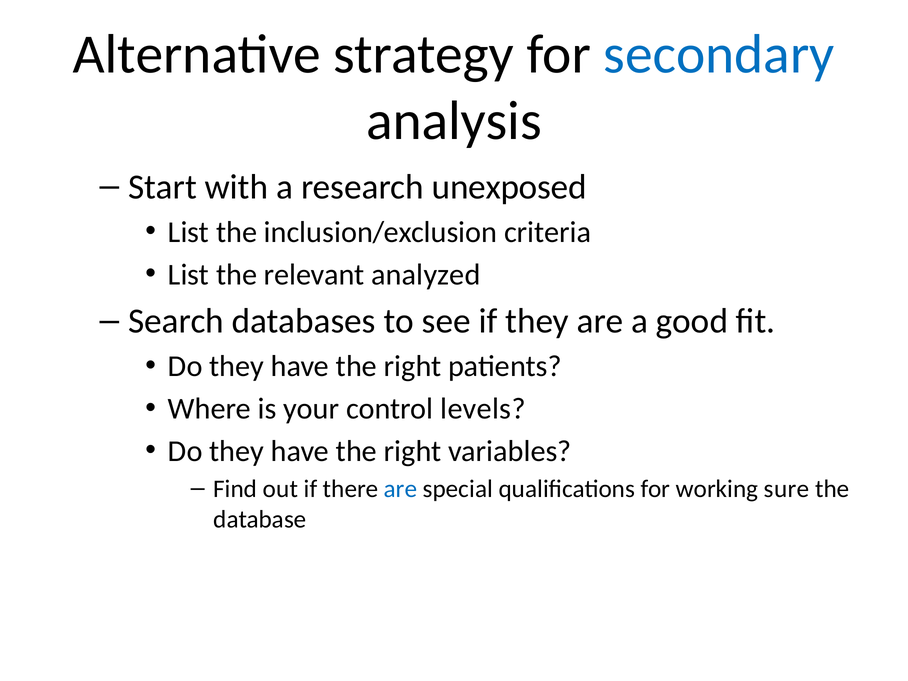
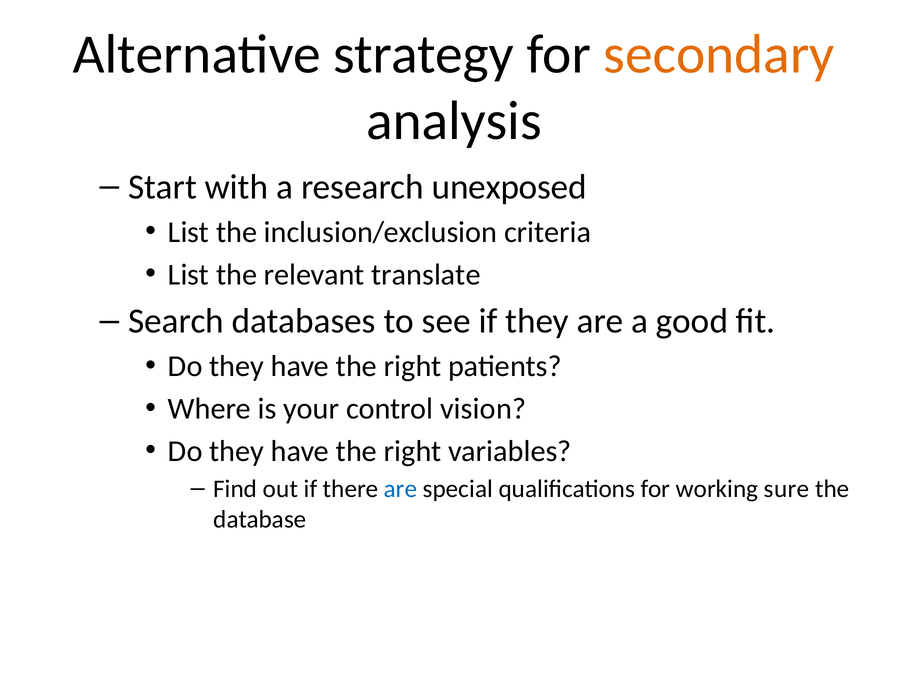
secondary colour: blue -> orange
analyzed: analyzed -> translate
levels: levels -> vision
